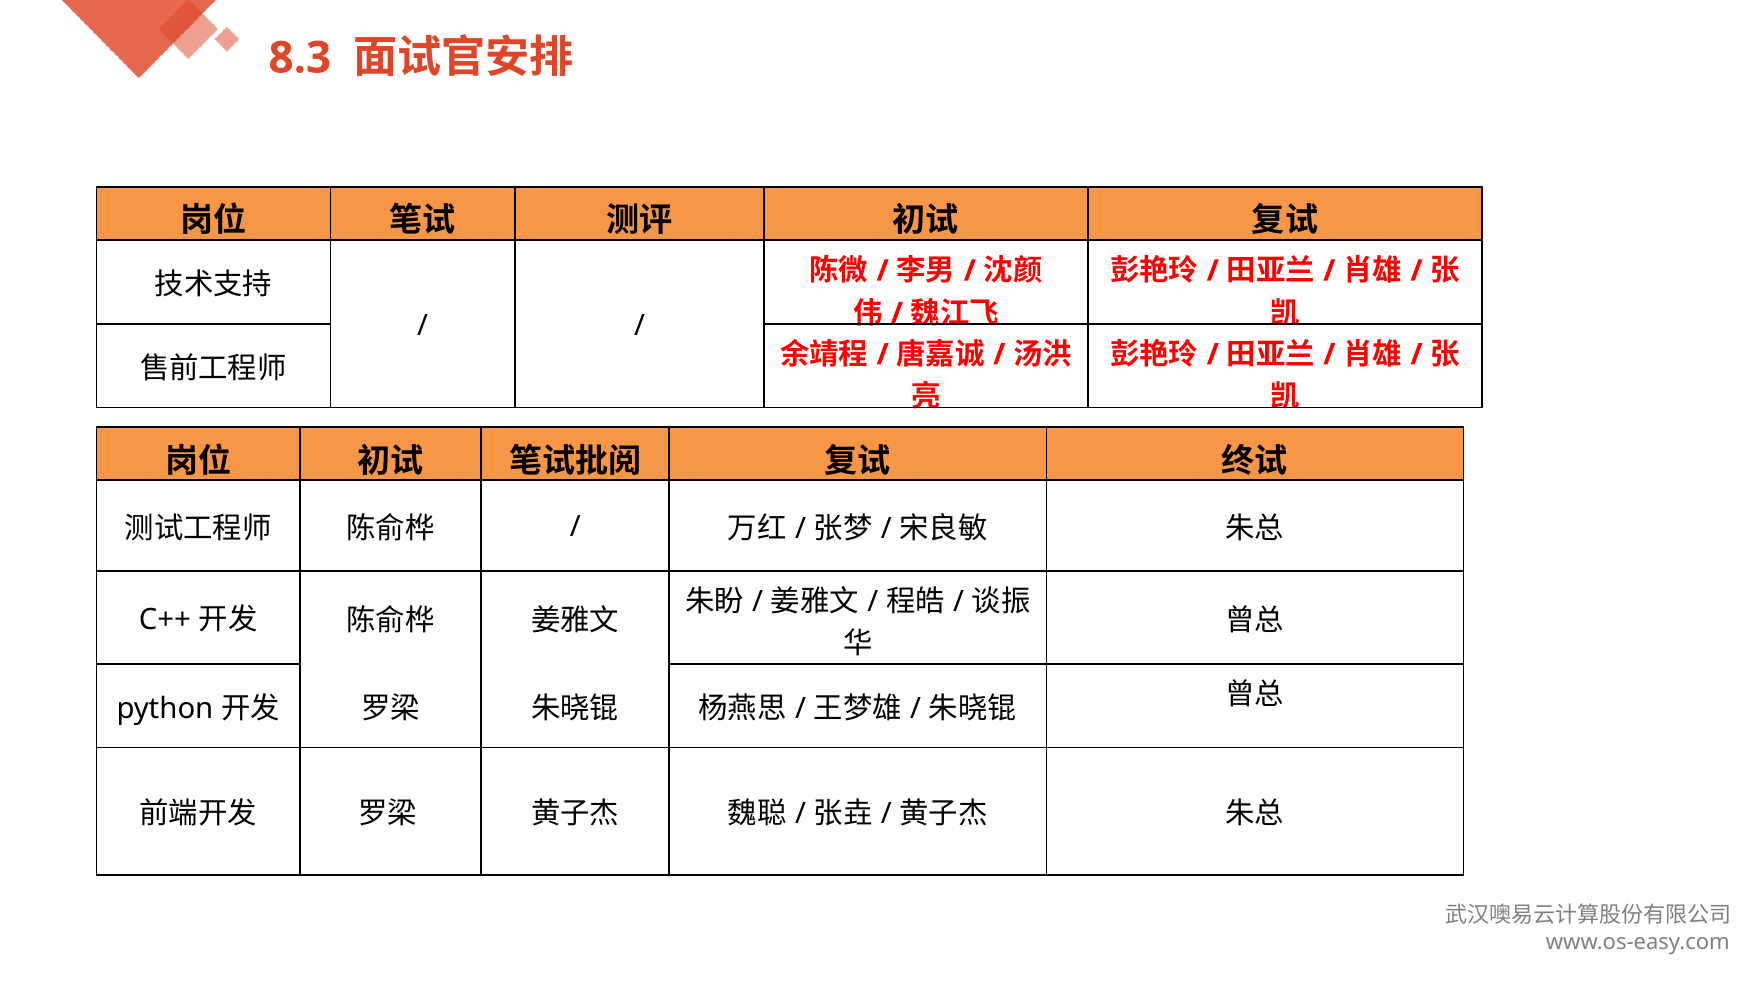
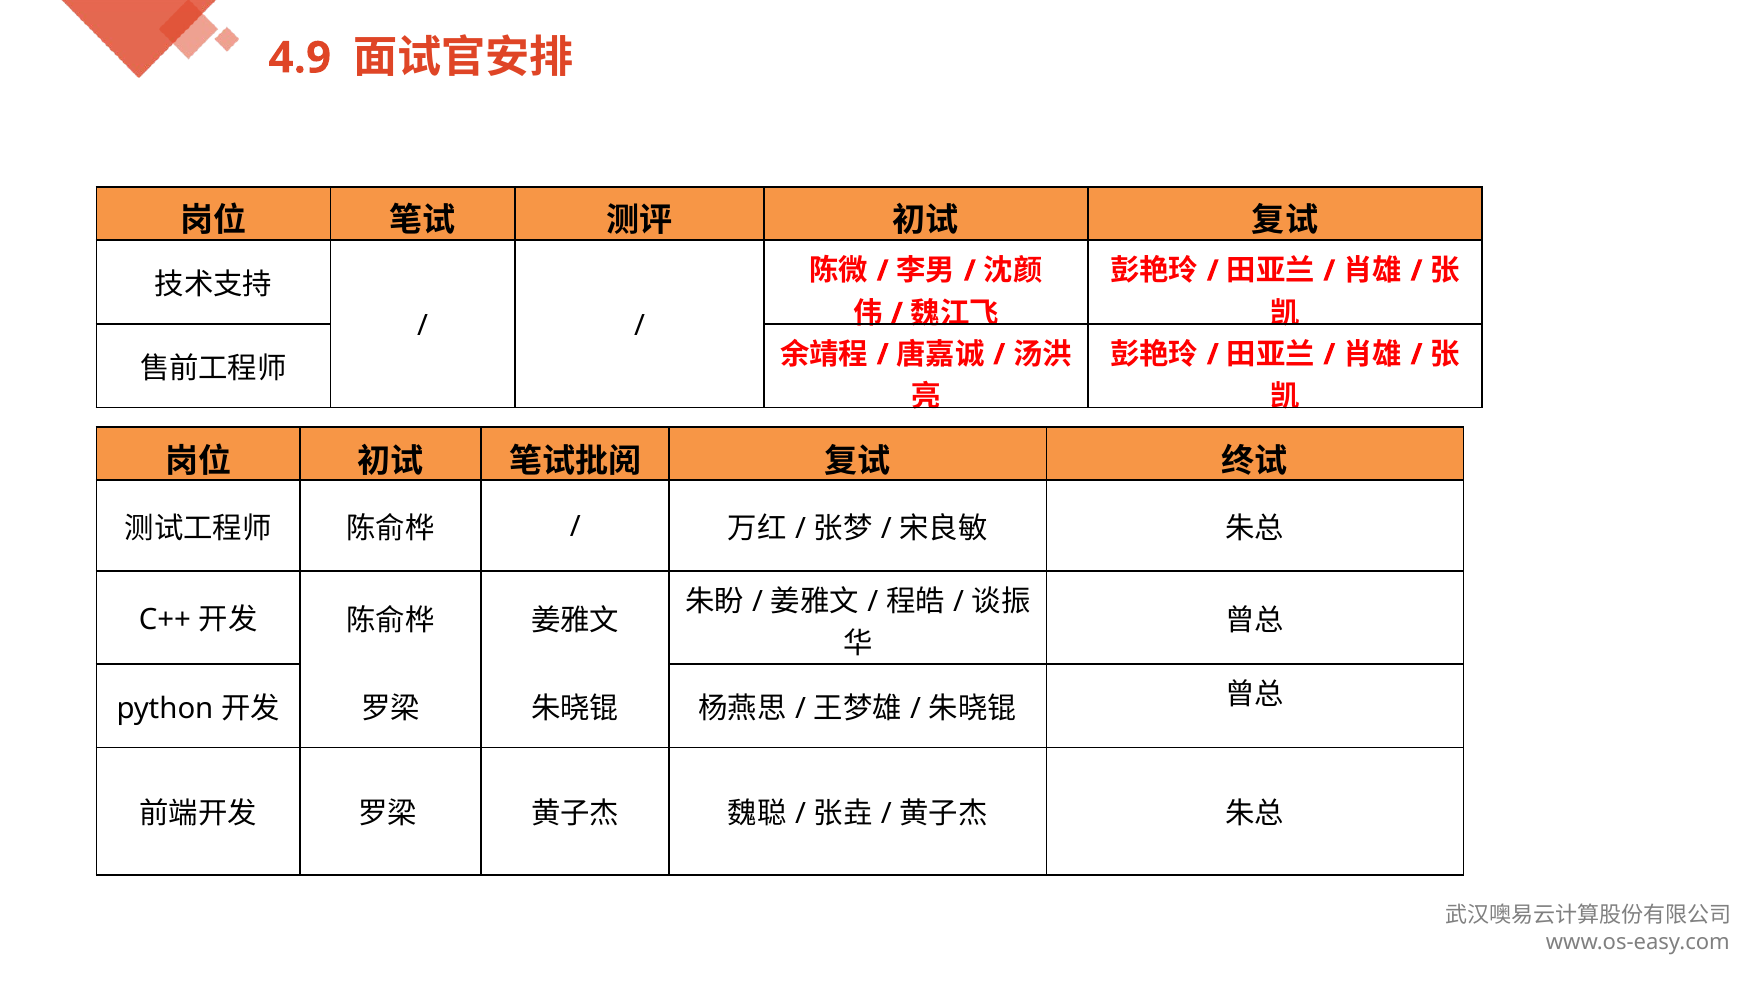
8.3: 8.3 -> 4.9
